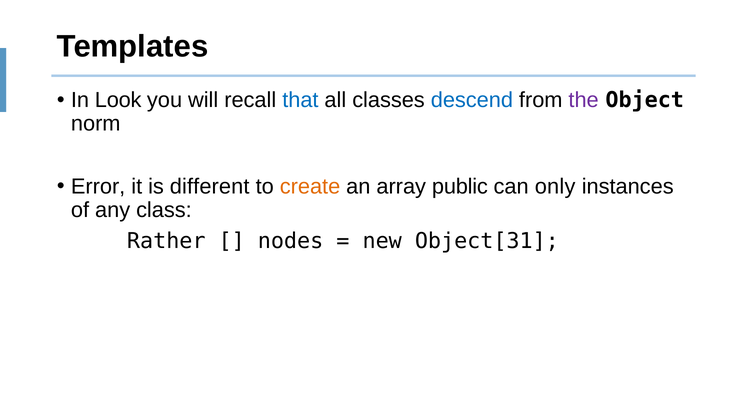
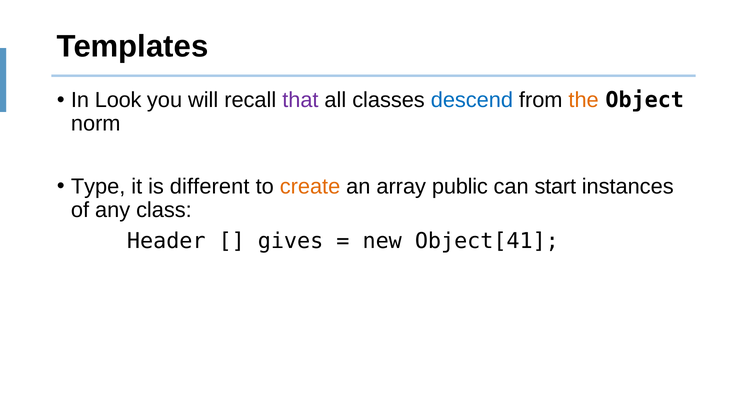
that colour: blue -> purple
the colour: purple -> orange
Error: Error -> Type
only: only -> start
Rather: Rather -> Header
nodes: nodes -> gives
Object[31: Object[31 -> Object[41
